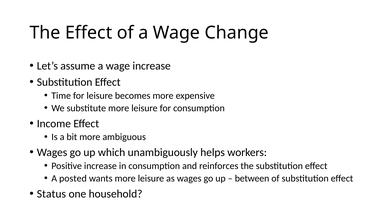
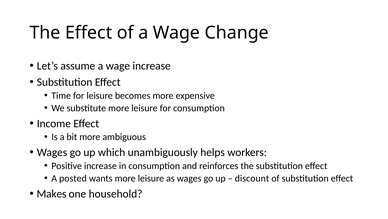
between: between -> discount
Status: Status -> Makes
